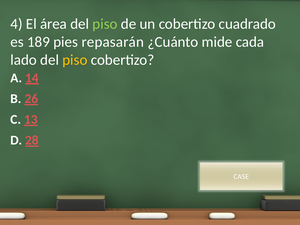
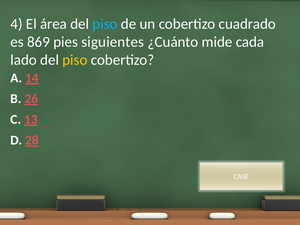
piso at (105, 24) colour: light green -> light blue
189: 189 -> 869
repasarán: repasarán -> siguientes
